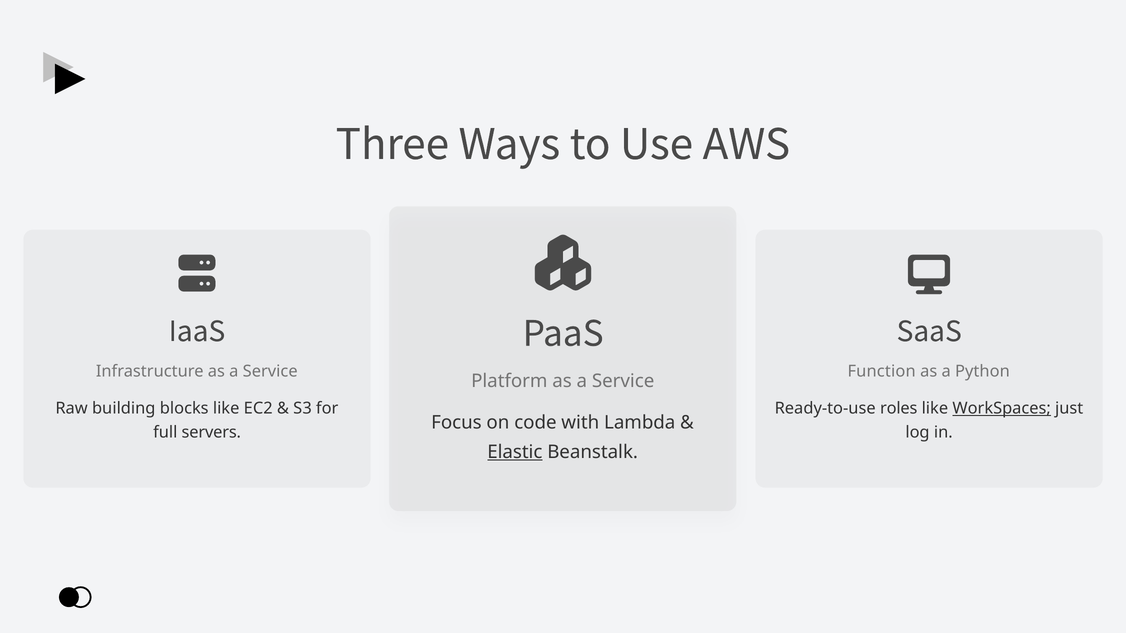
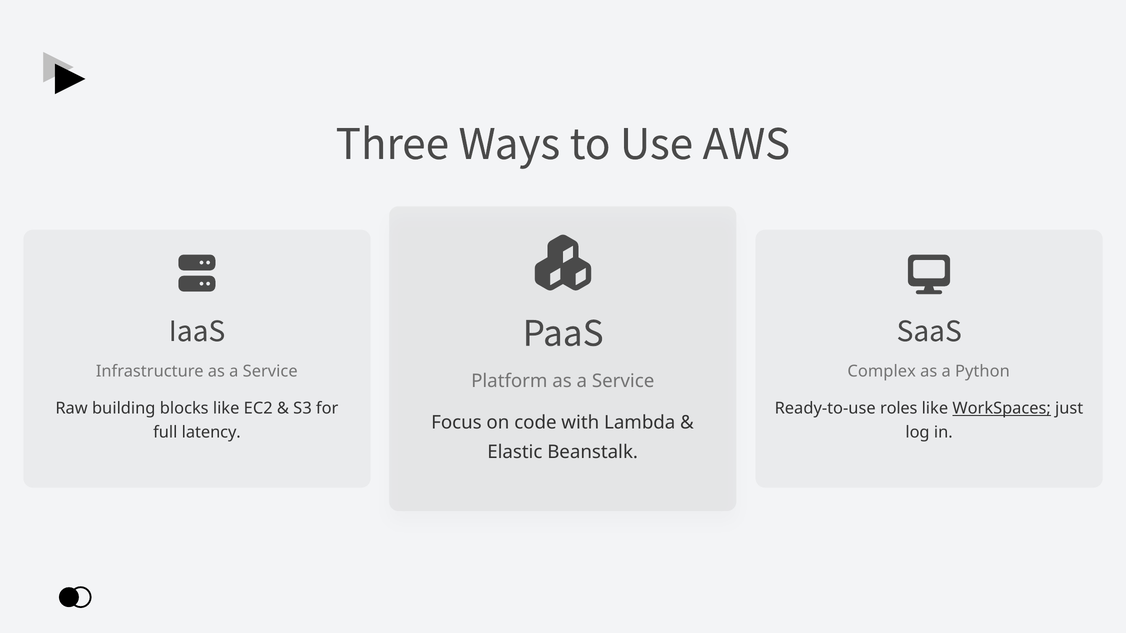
Function: Function -> Complex
servers: servers -> latency
Elastic underline: present -> none
